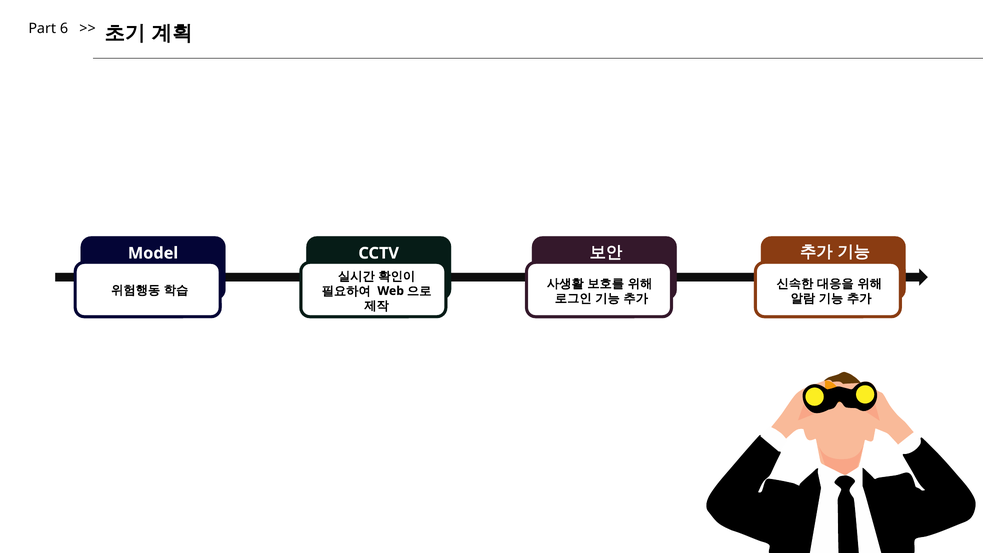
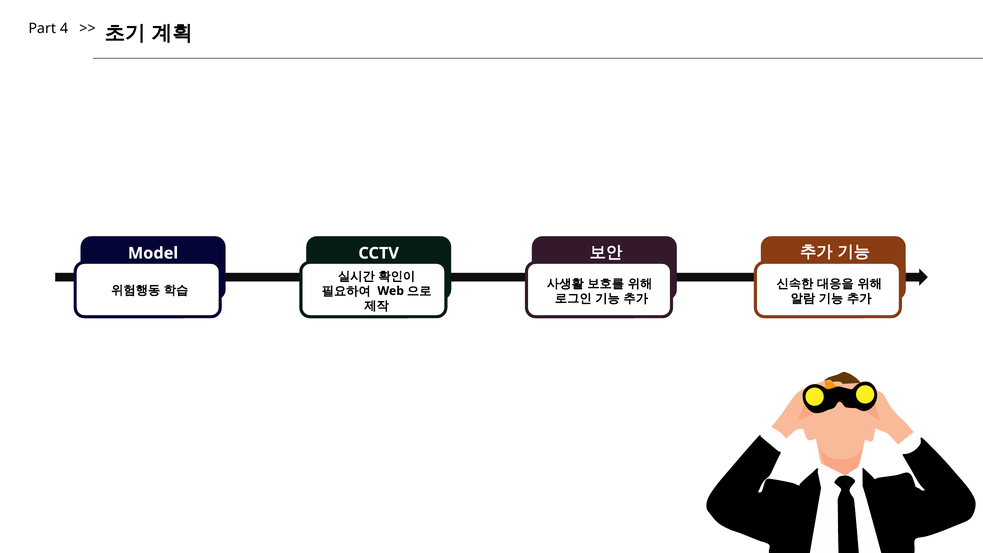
6: 6 -> 4
